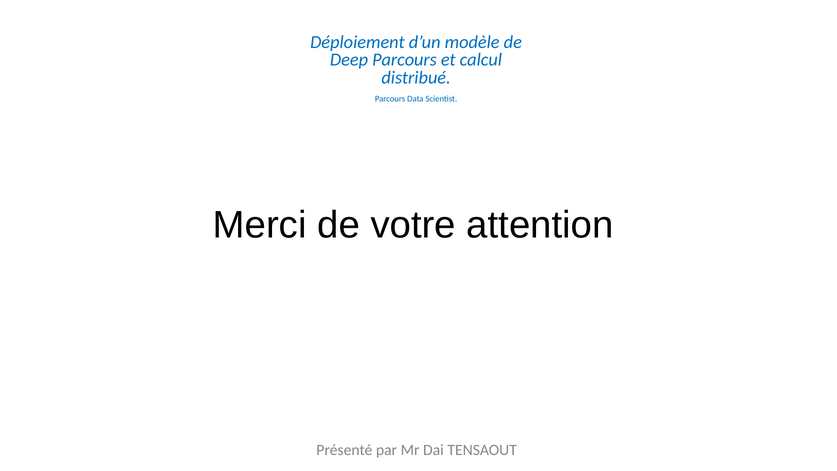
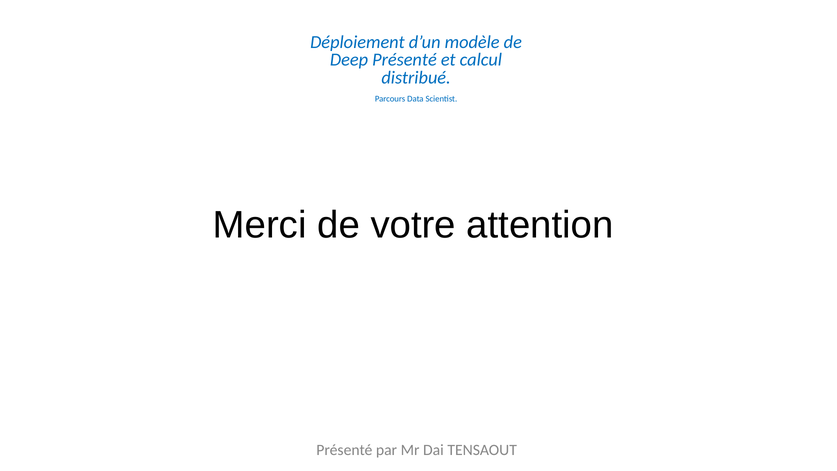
Deep Parcours: Parcours -> Présenté
